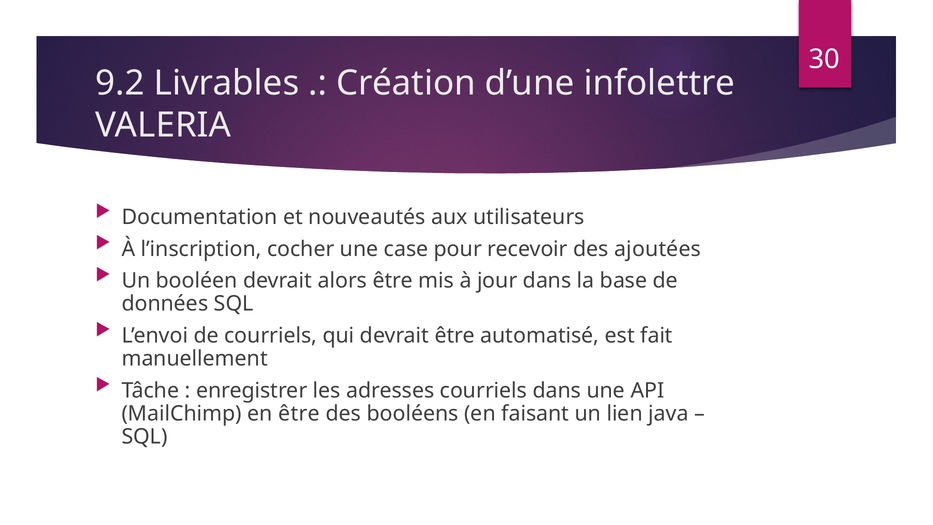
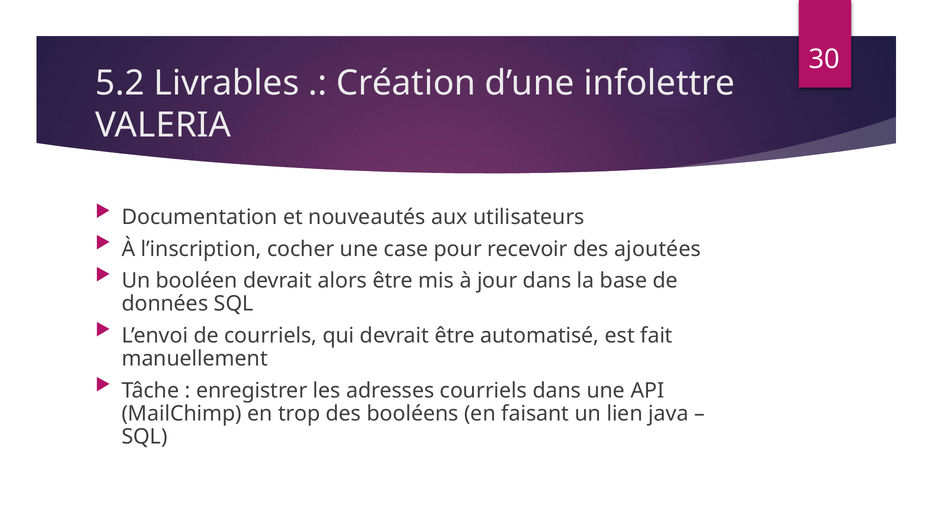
9.2: 9.2 -> 5.2
en être: être -> trop
